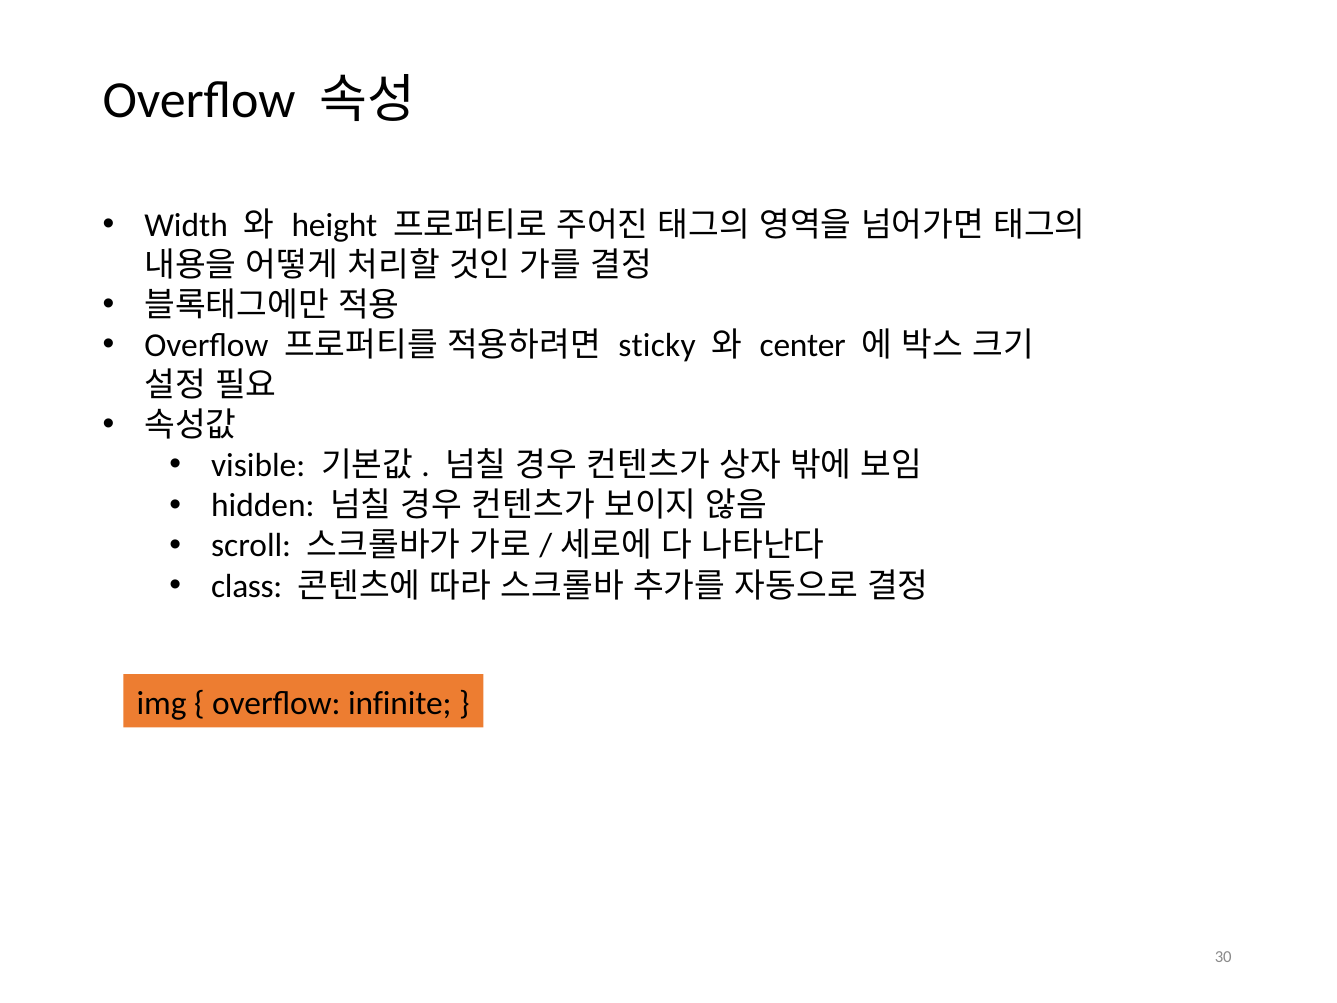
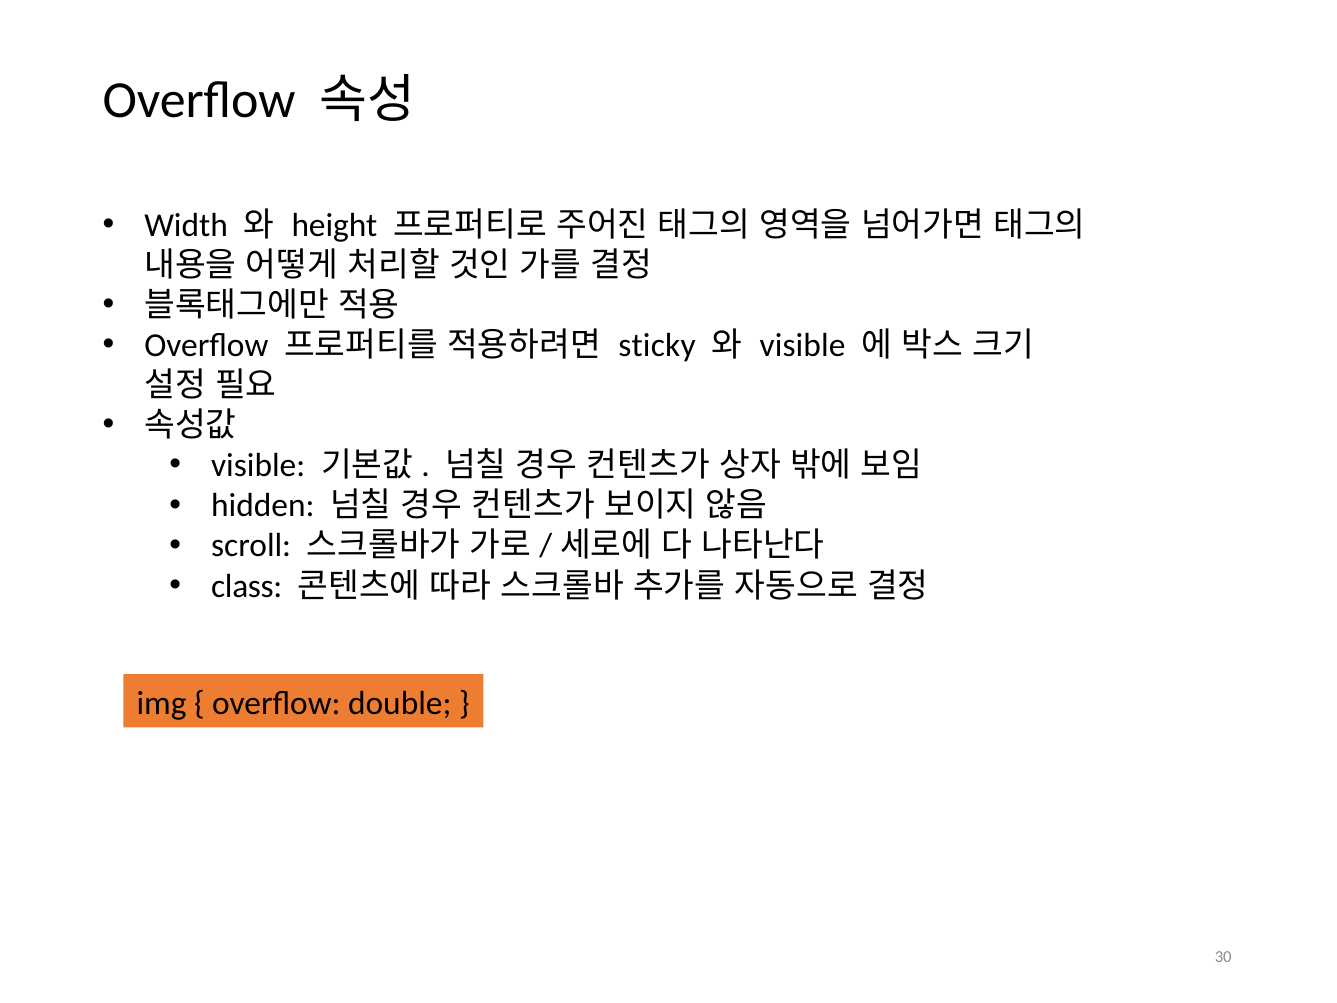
center at (803, 345): center -> visible
infinite: infinite -> double
